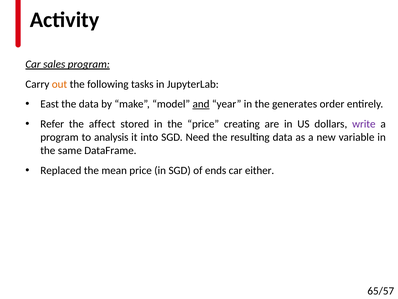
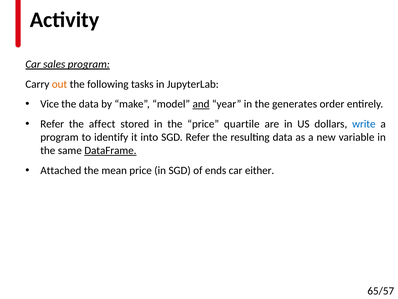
East: East -> Vice
creating: creating -> quartile
write colour: purple -> blue
analysis: analysis -> identify
SGD Need: Need -> Refer
DataFrame underline: none -> present
Replaced: Replaced -> Attached
